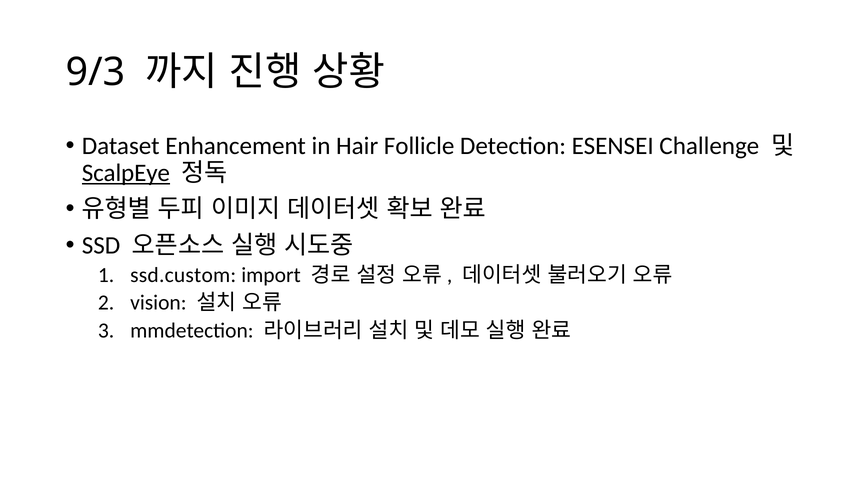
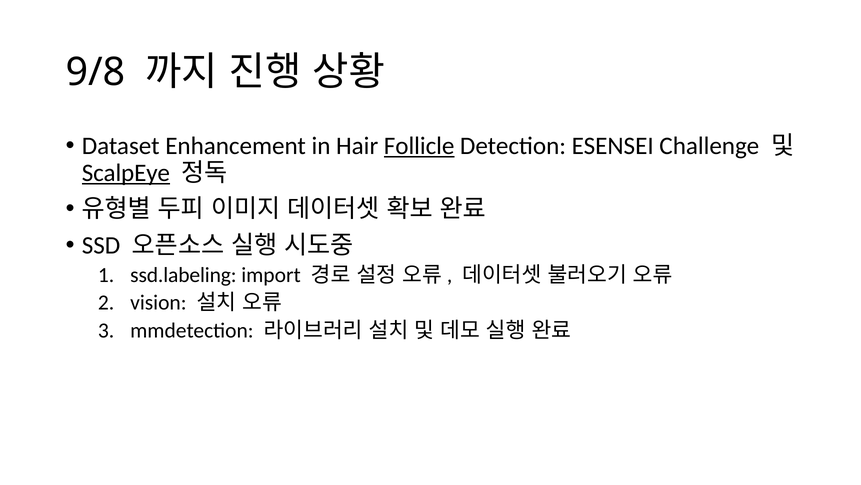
9/3: 9/3 -> 9/8
Follicle underline: none -> present
ssd.custom: ssd.custom -> ssd.labeling
